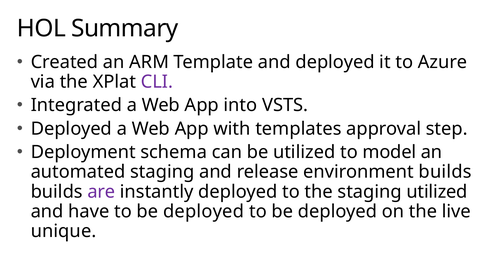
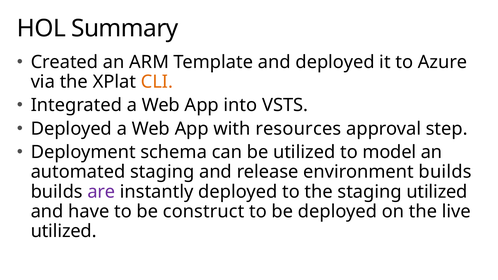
CLI colour: purple -> orange
templates: templates -> resources
have to be deployed: deployed -> construct
unique at (64, 231): unique -> utilized
